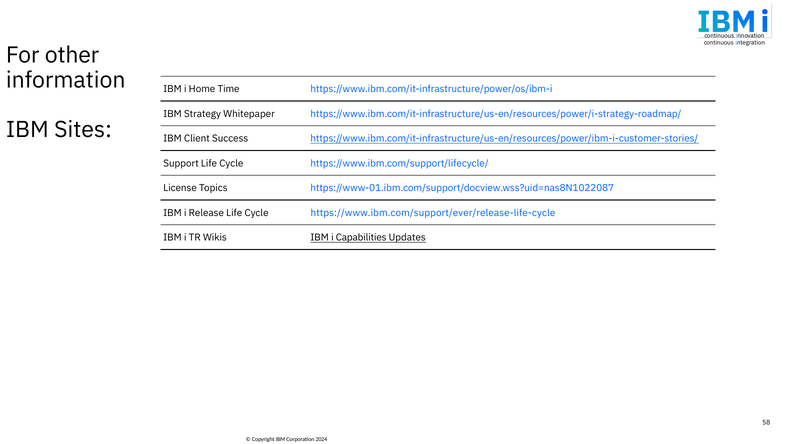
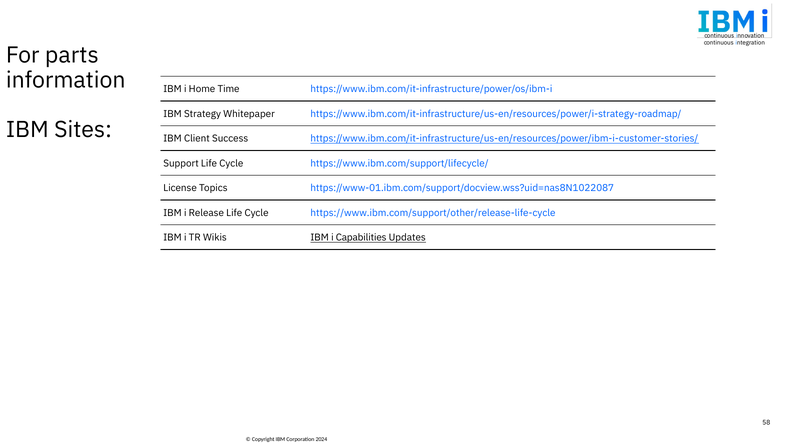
other: other -> parts
https://www.ibm.com/support/ever/release-life-cycle: https://www.ibm.com/support/ever/release-life-cycle -> https://www.ibm.com/support/other/release-life-cycle
